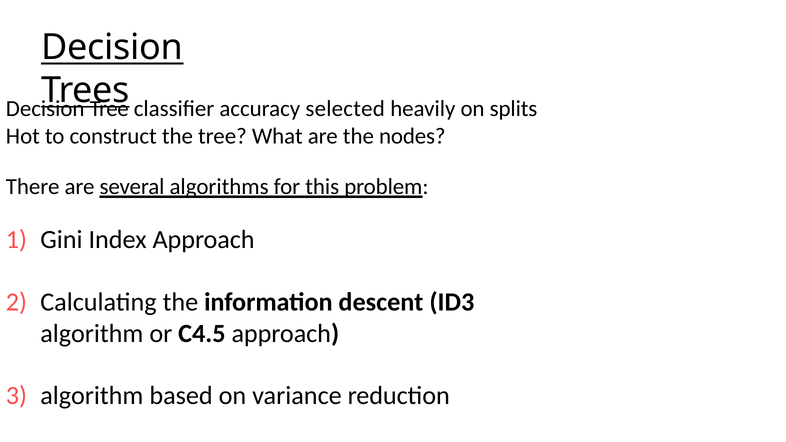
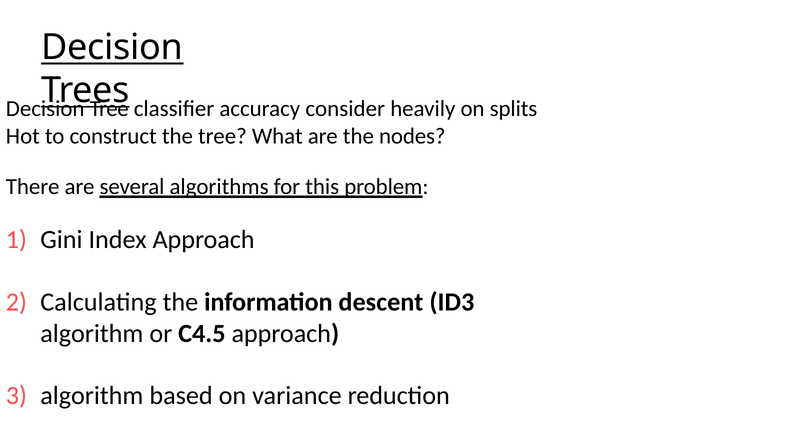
selected: selected -> consider
